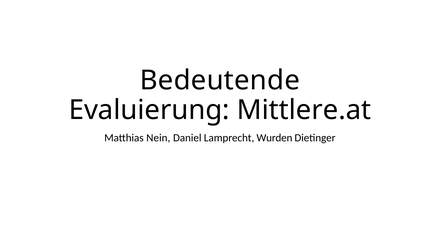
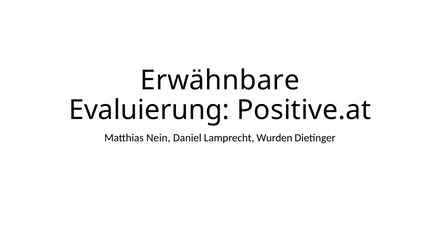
Bedeutende: Bedeutende -> Erwähnbare
Mittlere.at: Mittlere.at -> Positive.at
